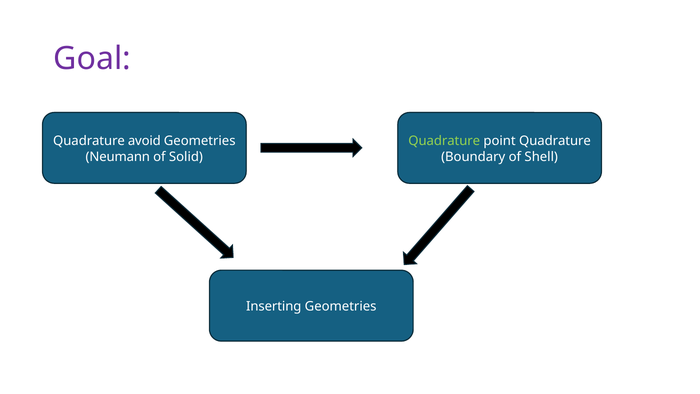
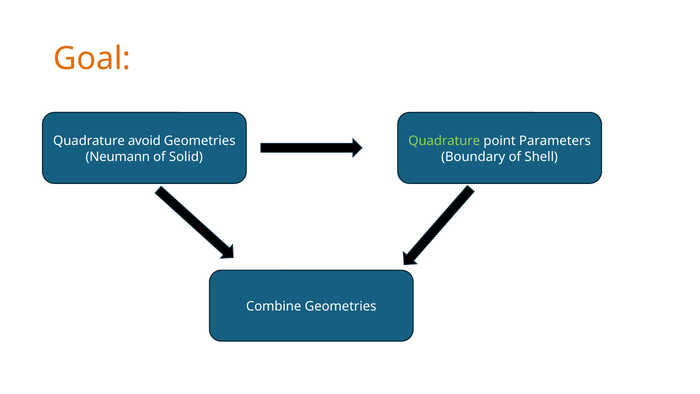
Goal colour: purple -> orange
point Quadrature: Quadrature -> Parameters
Inserting: Inserting -> Combine
